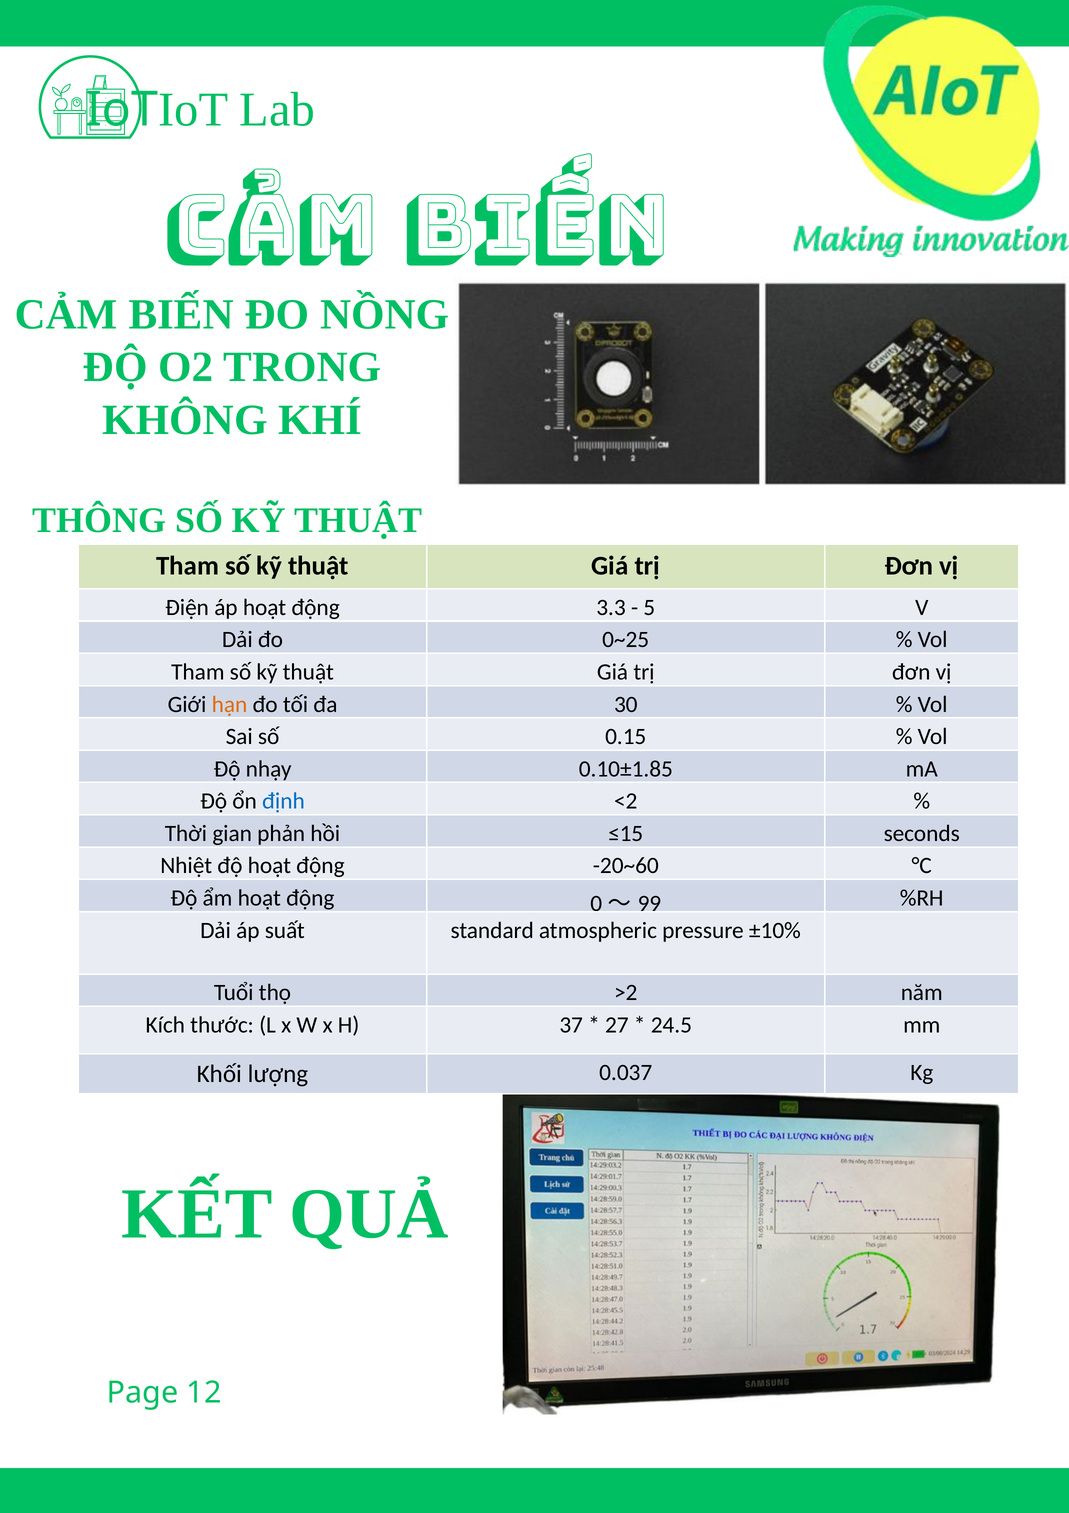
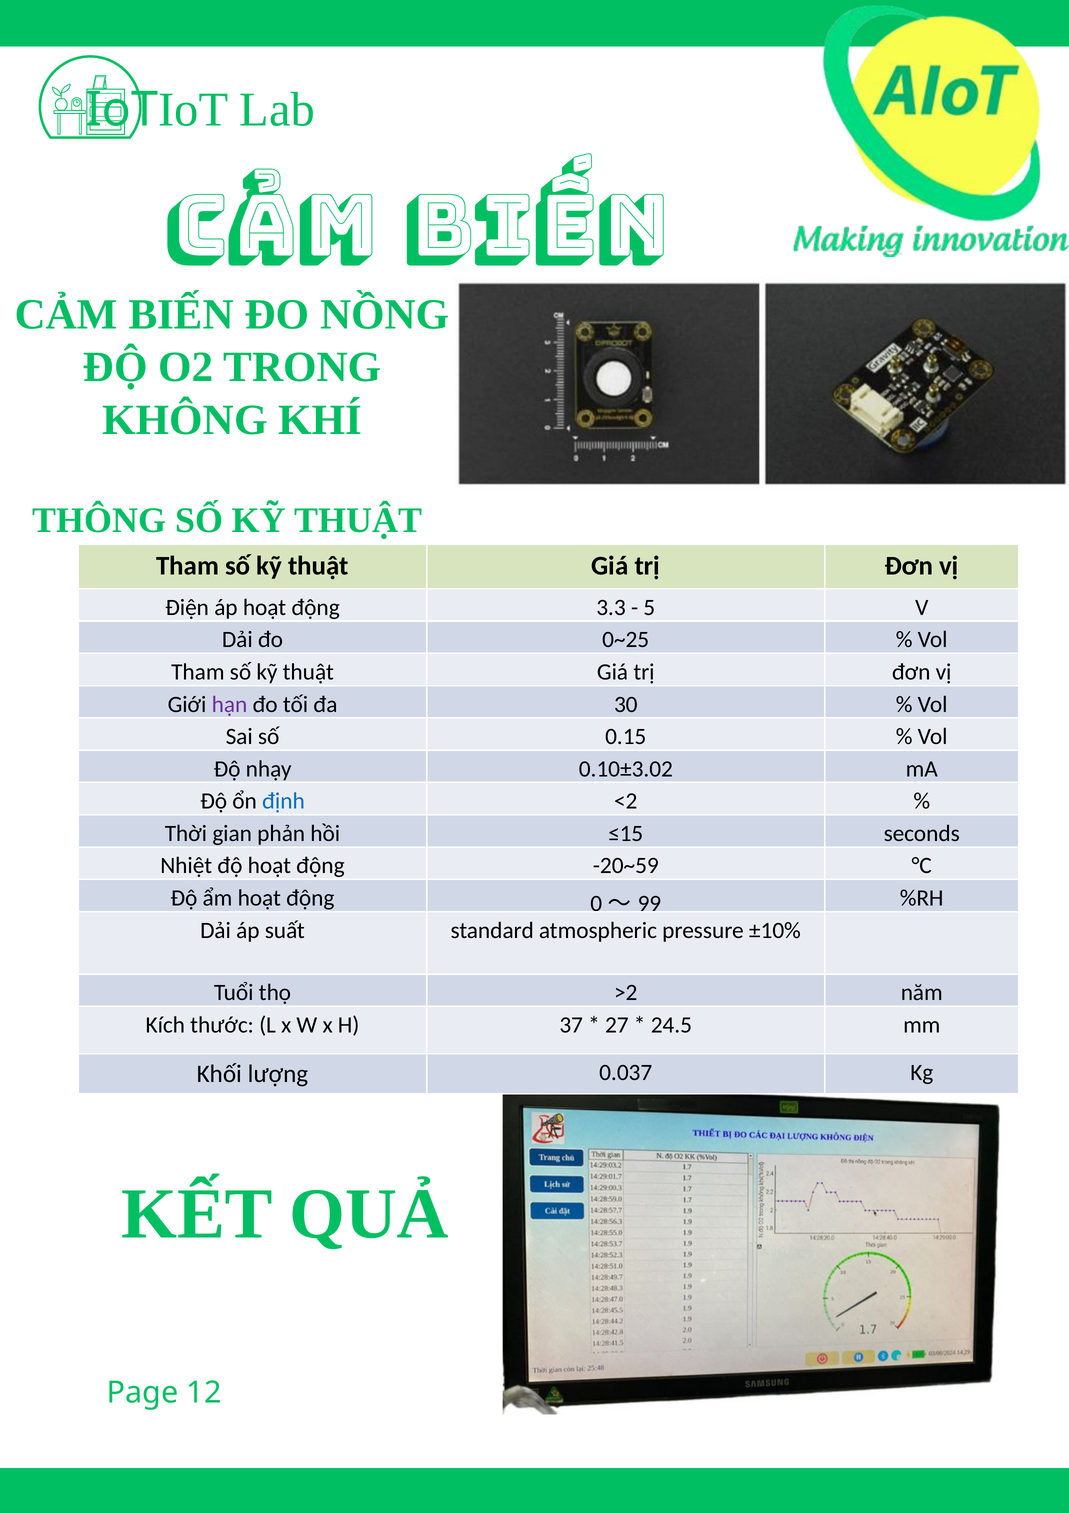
hạn colour: orange -> purple
0.10±1.85: 0.10±1.85 -> 0.10±3.02
-20~60: -20~60 -> -20~59
